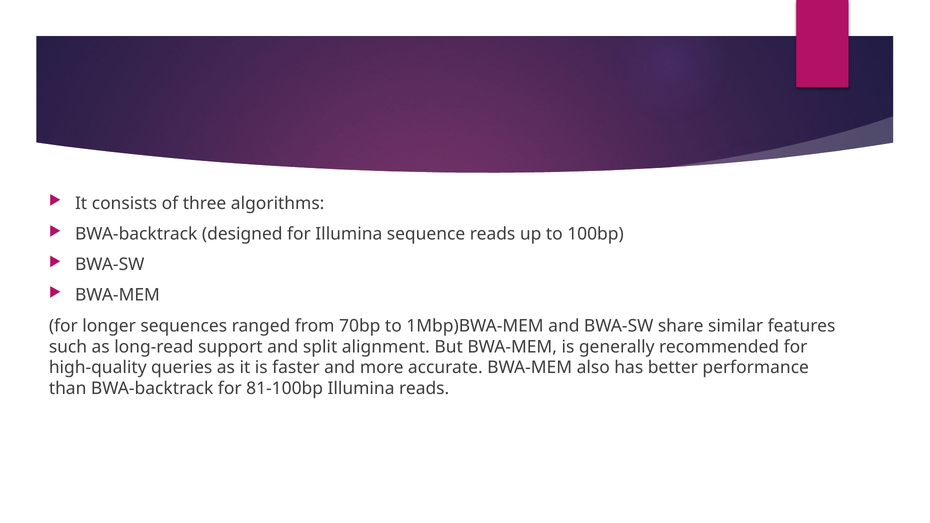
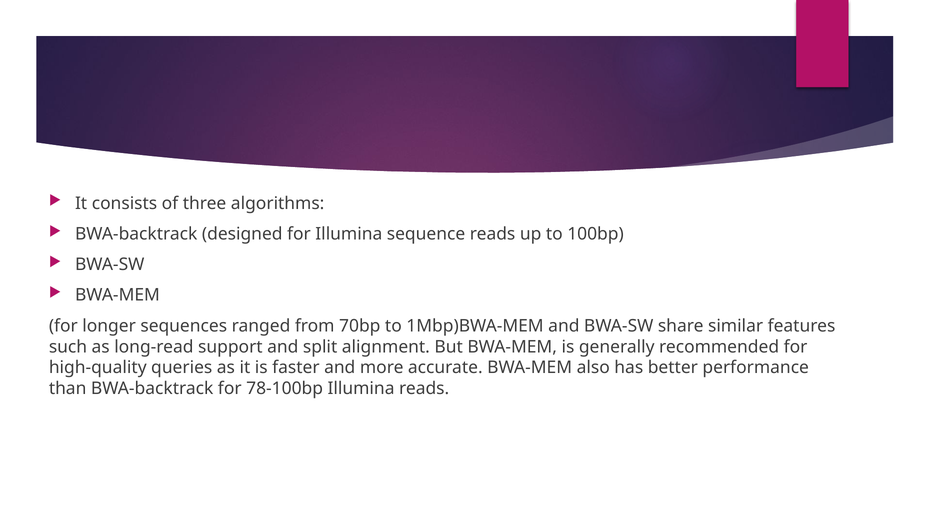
81-100bp: 81-100bp -> 78-100bp
